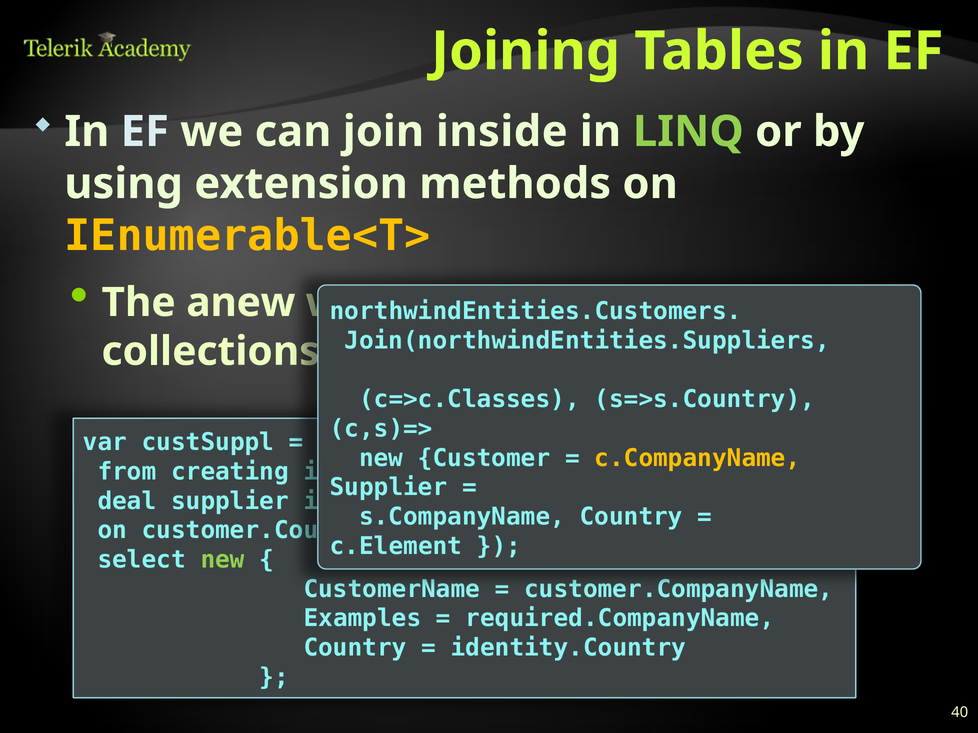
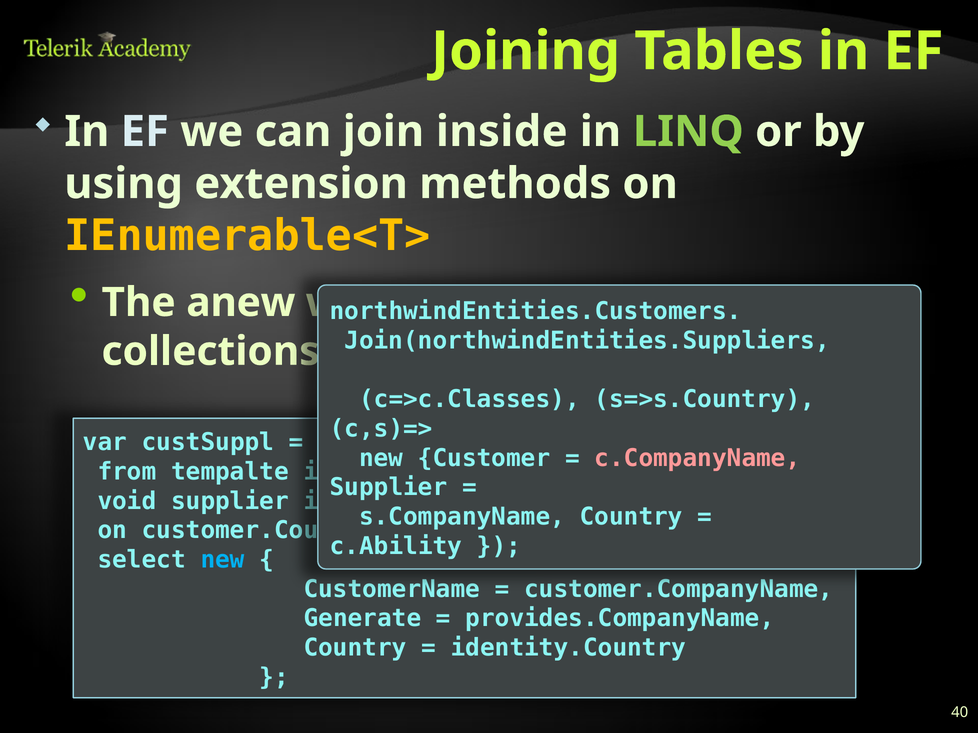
c.CompanyName colour: yellow -> pink
creating: creating -> tempalte
deal: deal -> void
c.Element: c.Element -> c.Ability
new at (223, 560) colour: light green -> light blue
Examples: Examples -> Generate
required.CompanyName: required.CompanyName -> provides.CompanyName
